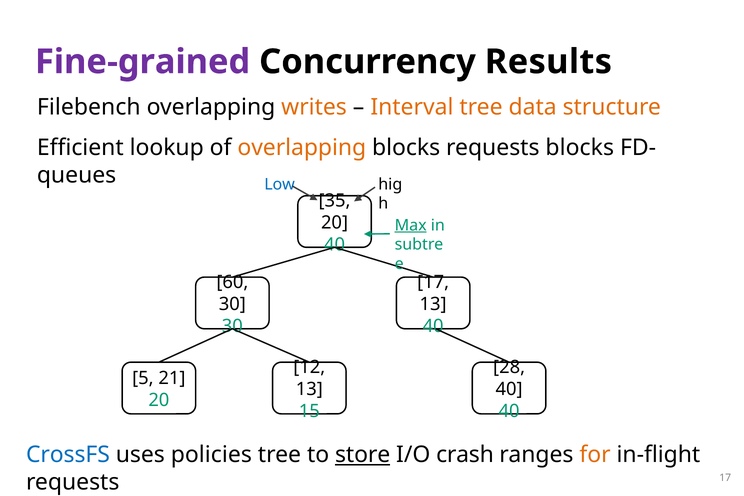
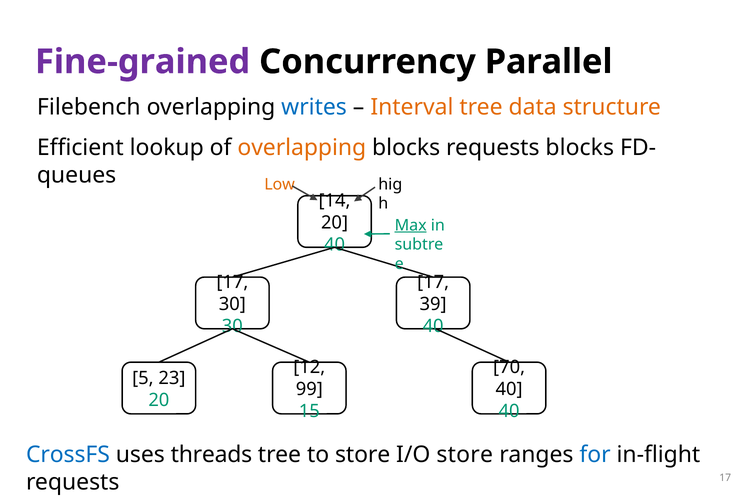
Results: Results -> Parallel
writes colour: orange -> blue
Low colour: blue -> orange
35: 35 -> 14
60 at (232, 282): 60 -> 17
13 at (433, 304): 13 -> 39
28: 28 -> 70
21: 21 -> 23
13 at (309, 389): 13 -> 99
policies: policies -> threads
store at (363, 455) underline: present -> none
I/O crash: crash -> store
for colour: orange -> blue
